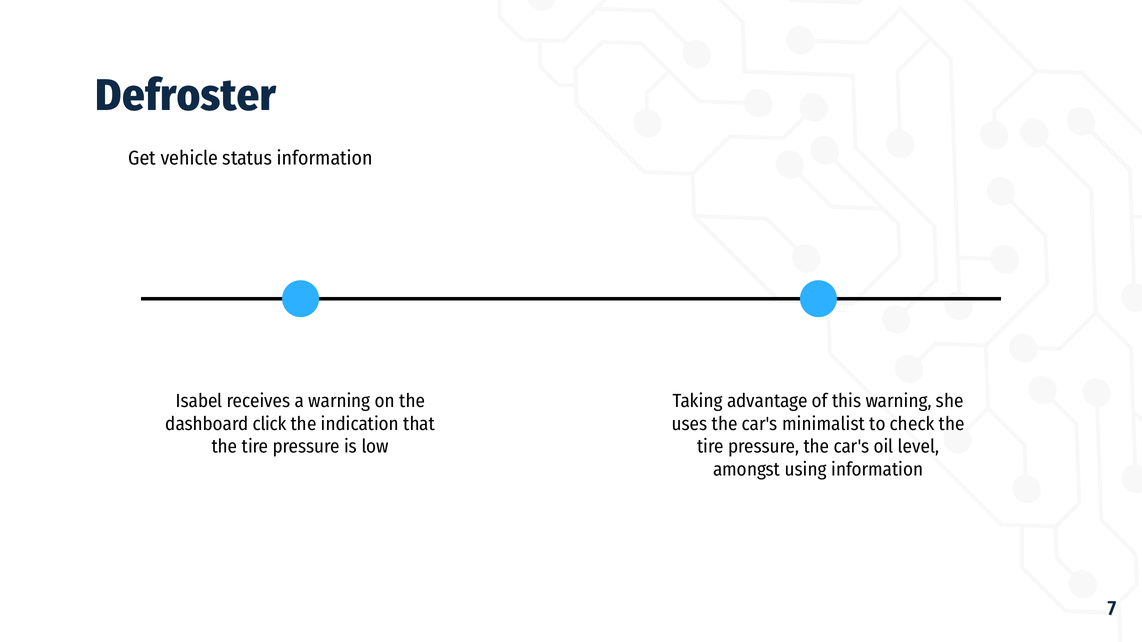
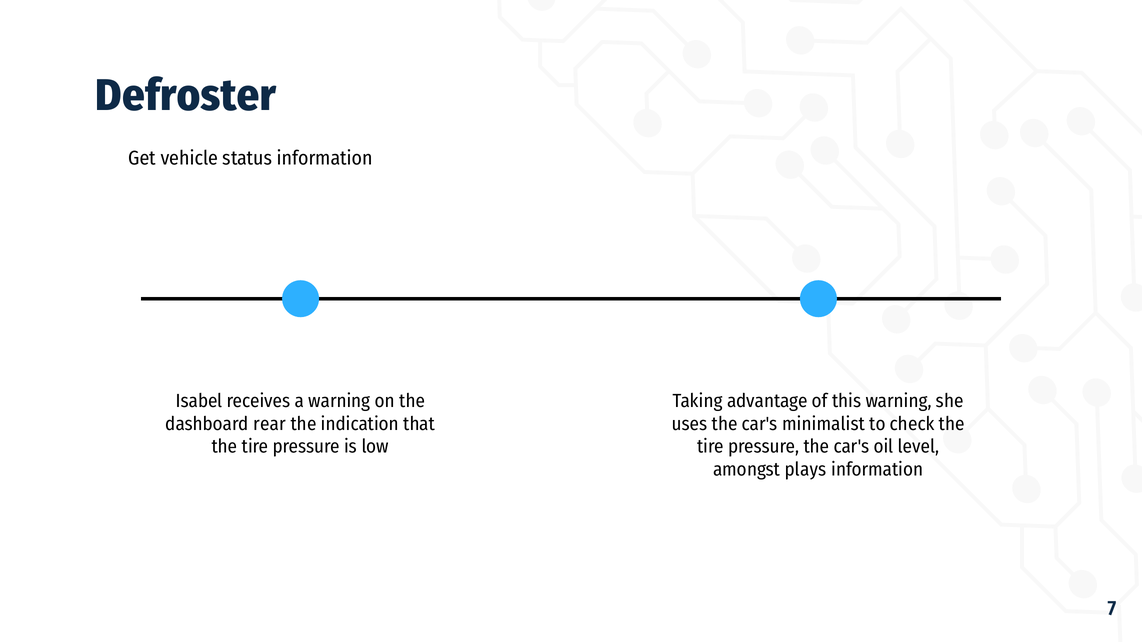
click: click -> rear
using: using -> plays
